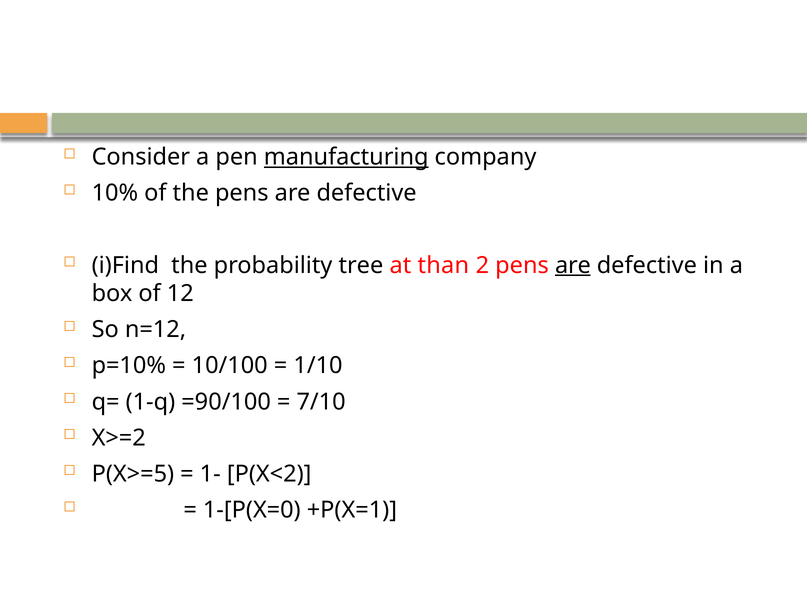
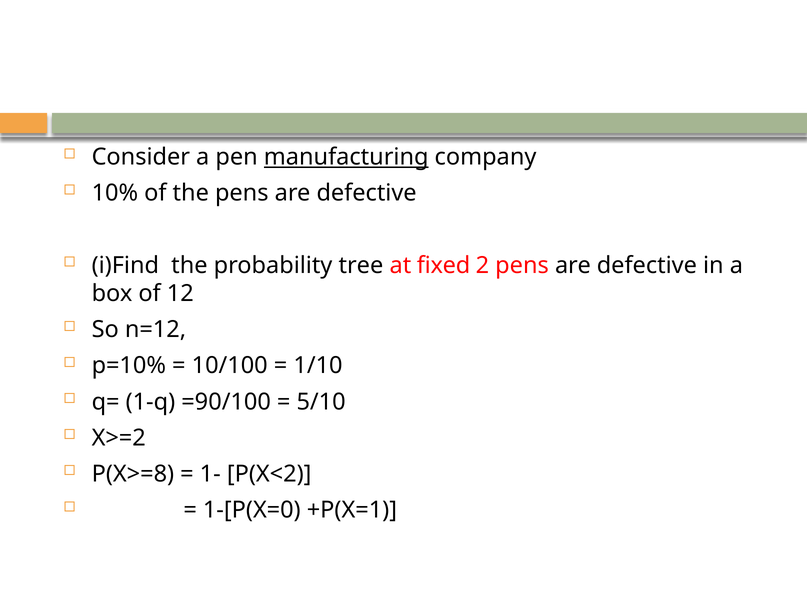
than: than -> fixed
are at (573, 265) underline: present -> none
7/10: 7/10 -> 5/10
P(X>=5: P(X>=5 -> P(X>=8
